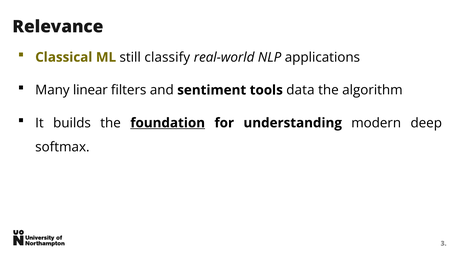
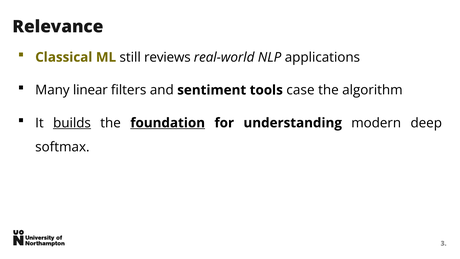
classify: classify -> reviews
data: data -> case
builds underline: none -> present
